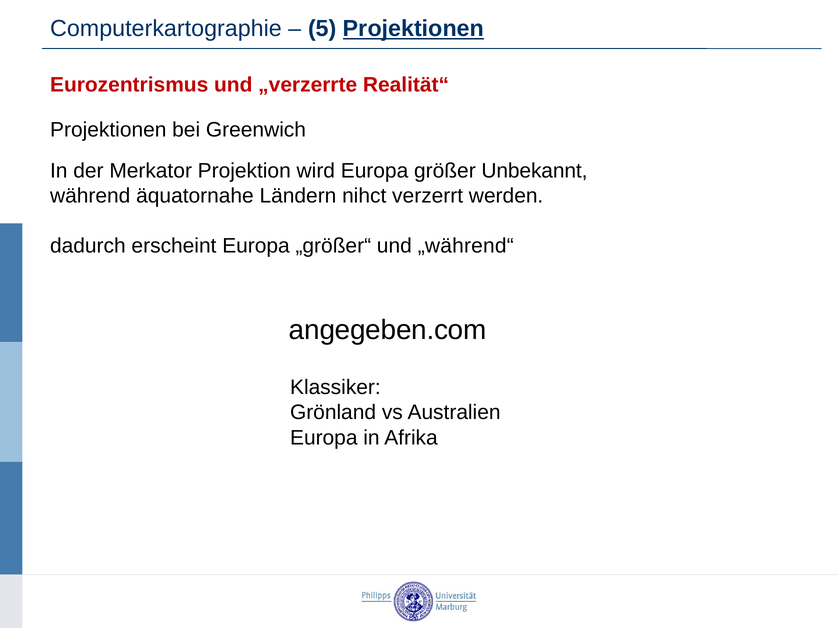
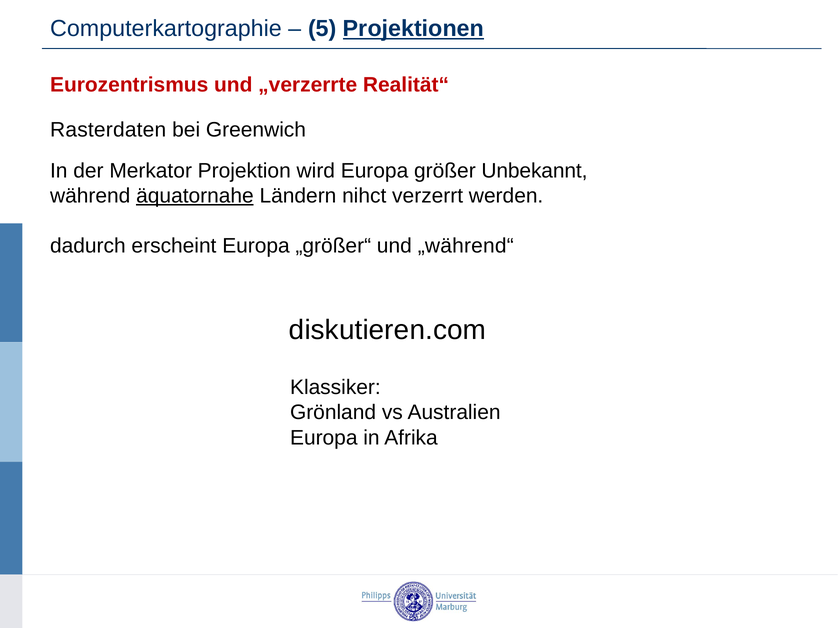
Projektionen at (108, 130): Projektionen -> Rasterdaten
äquatornahe underline: none -> present
angegeben.com: angegeben.com -> diskutieren.com
